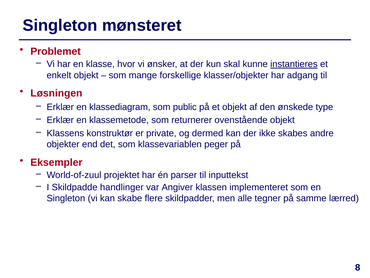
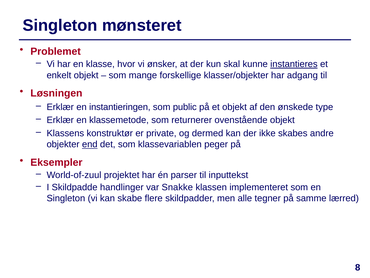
klassediagram: klassediagram -> instantieringen
end underline: none -> present
Angiver: Angiver -> Snakke
